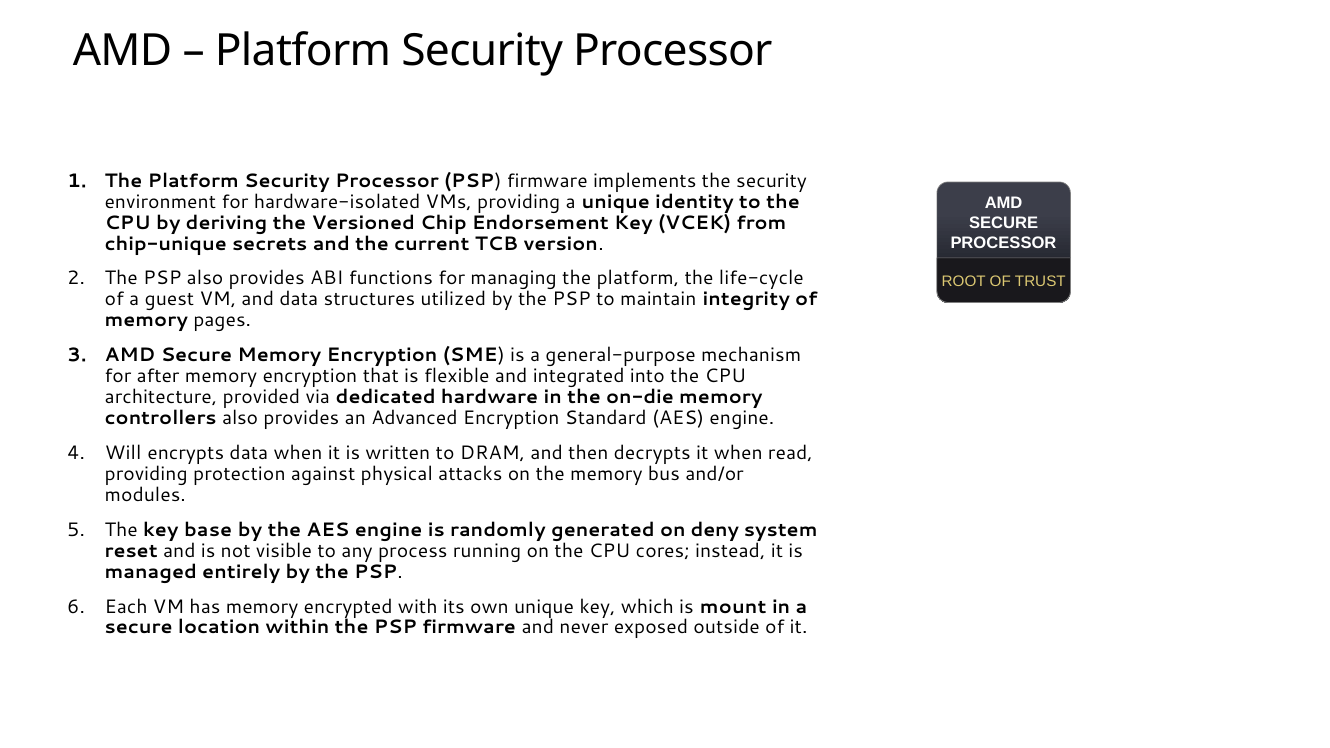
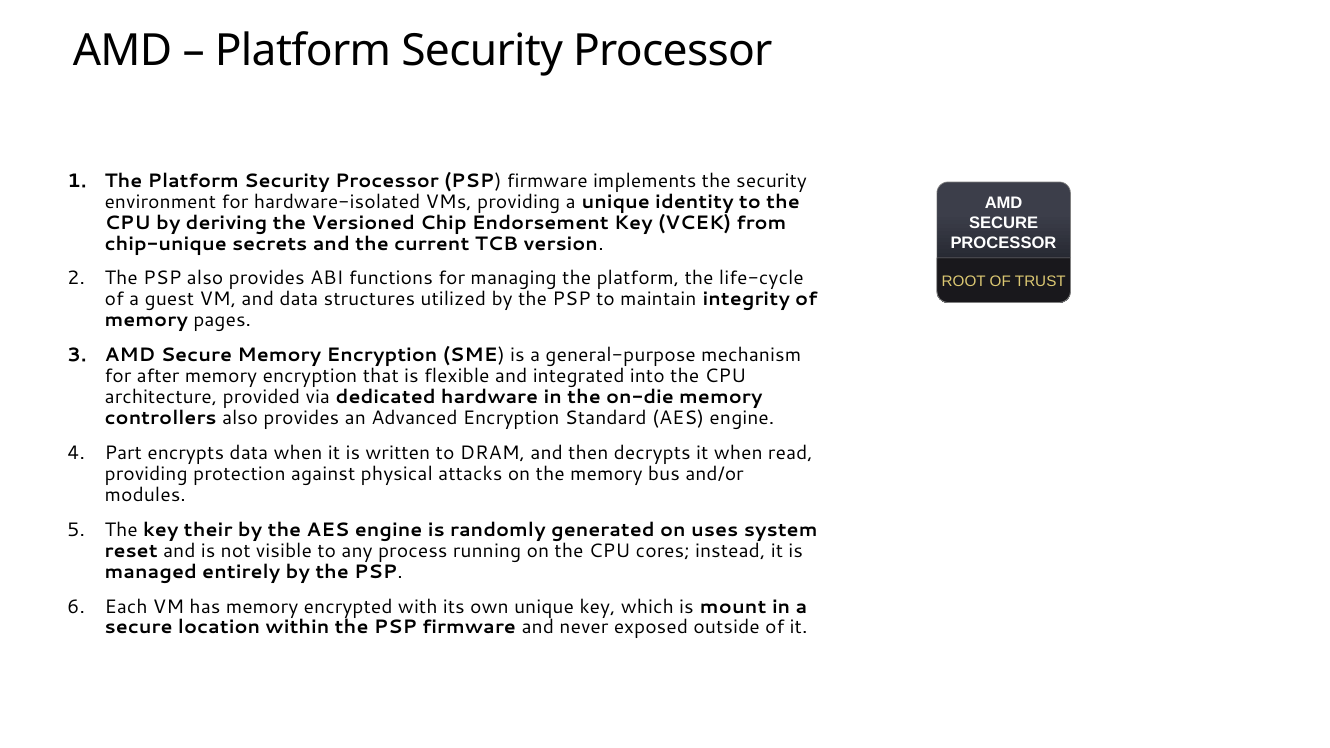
Will: Will -> Part
base: base -> their
deny: deny -> uses
